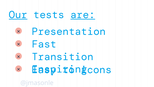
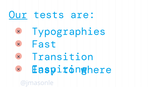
are underline: present -> none
Presentation: Presentation -> Typographies
icons: icons -> where
